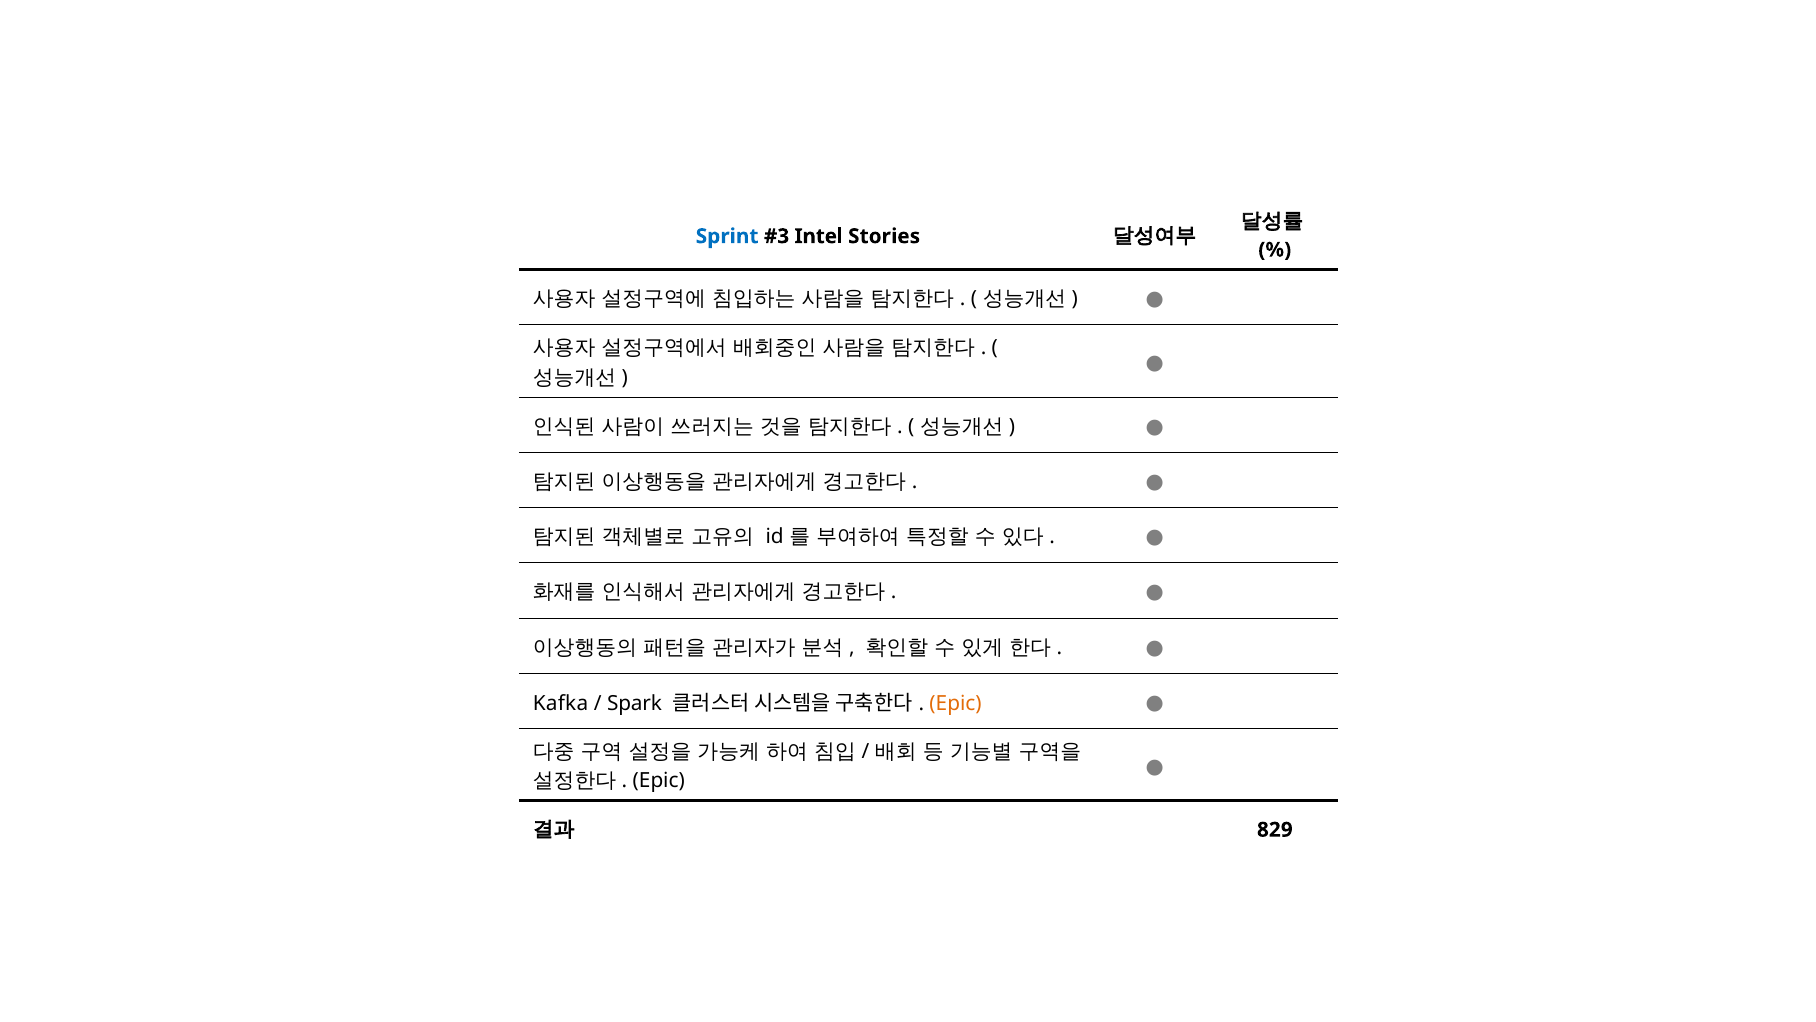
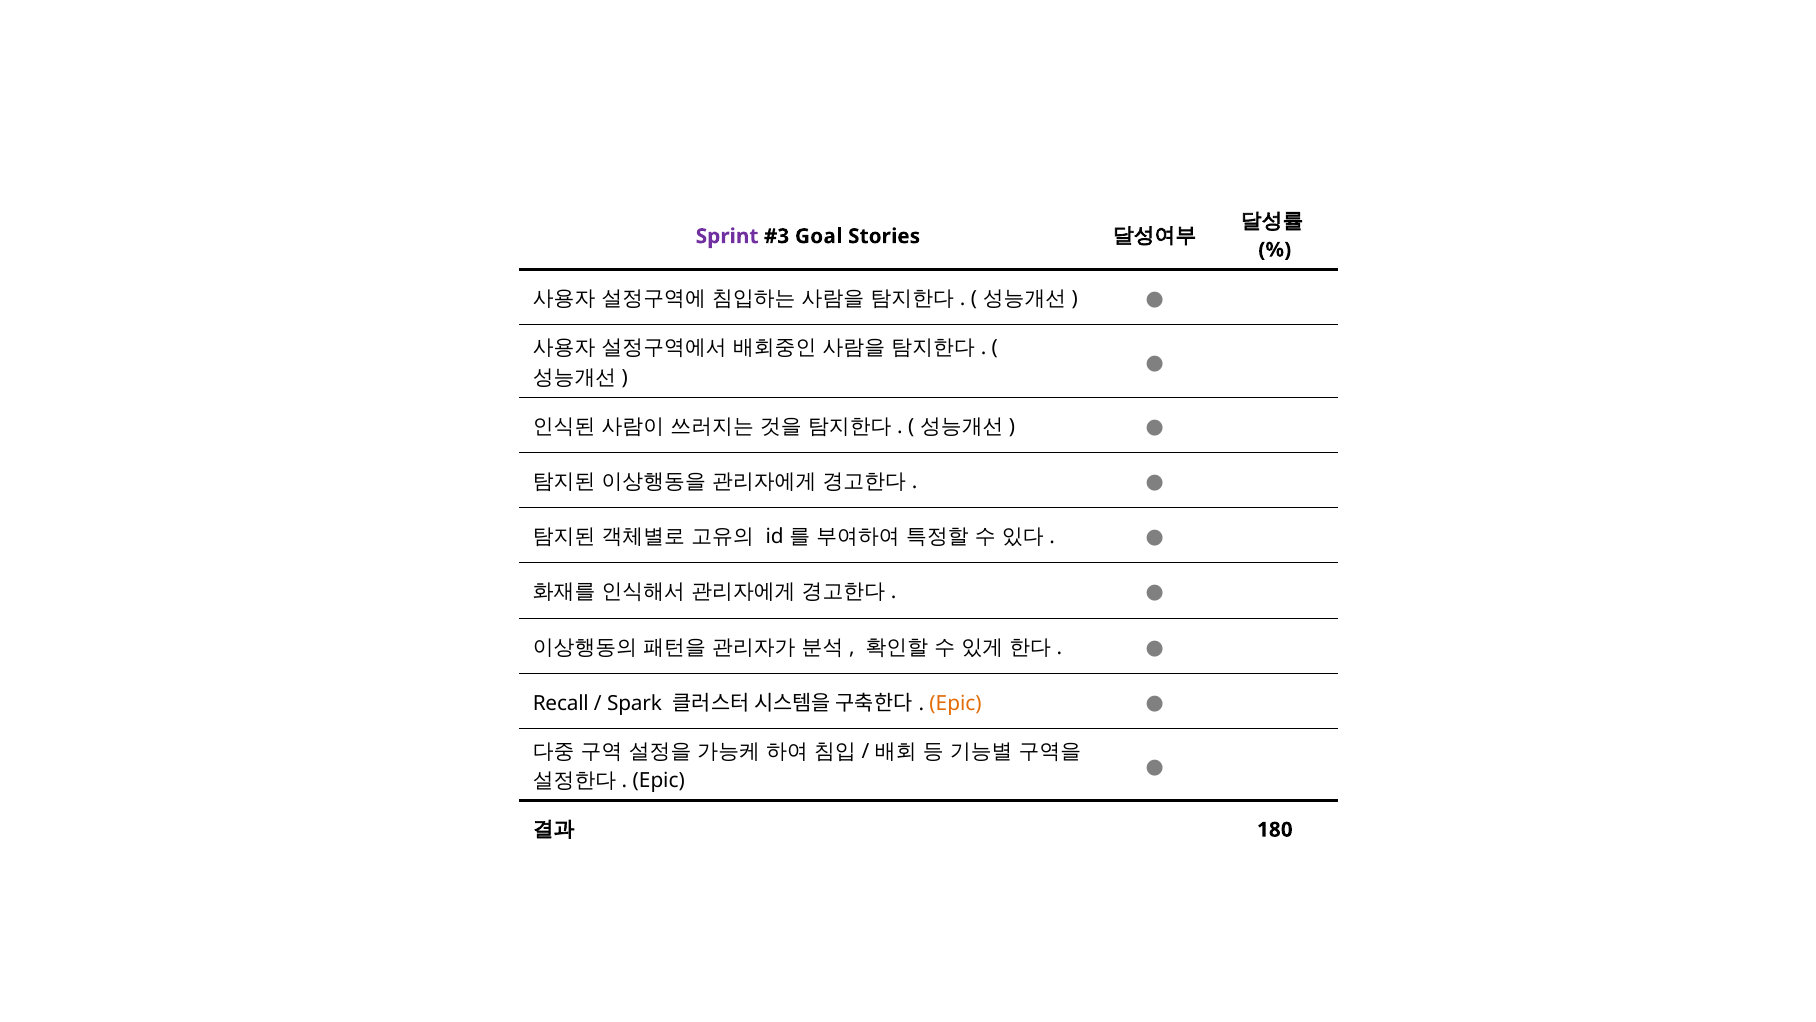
Sprint colour: blue -> purple
Intel: Intel -> Goal
Kafka: Kafka -> Recall
829: 829 -> 180
